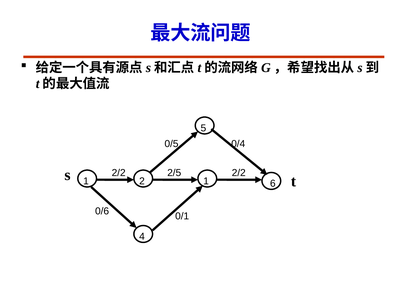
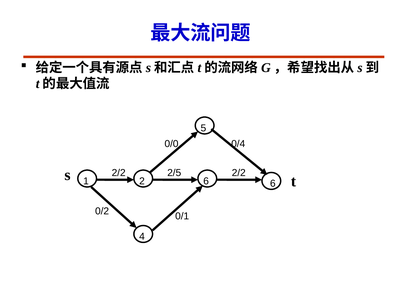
0/5: 0/5 -> 0/0
2 1: 1 -> 6
0/6: 0/6 -> 0/2
